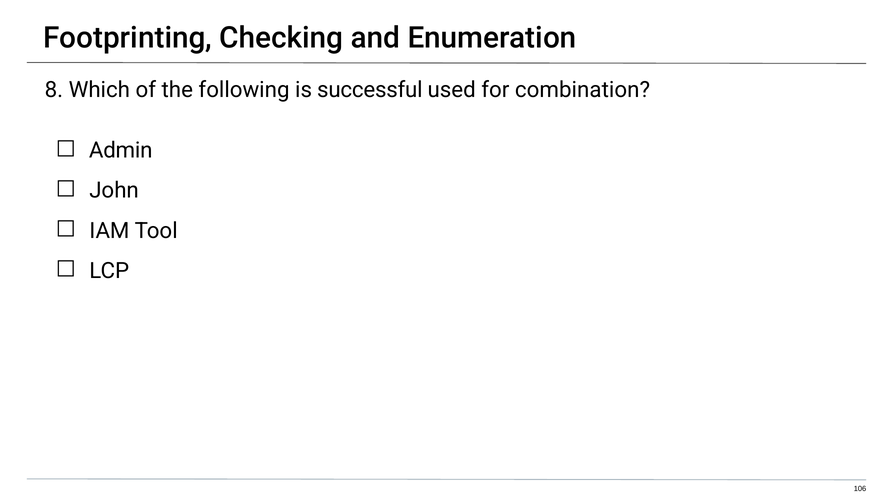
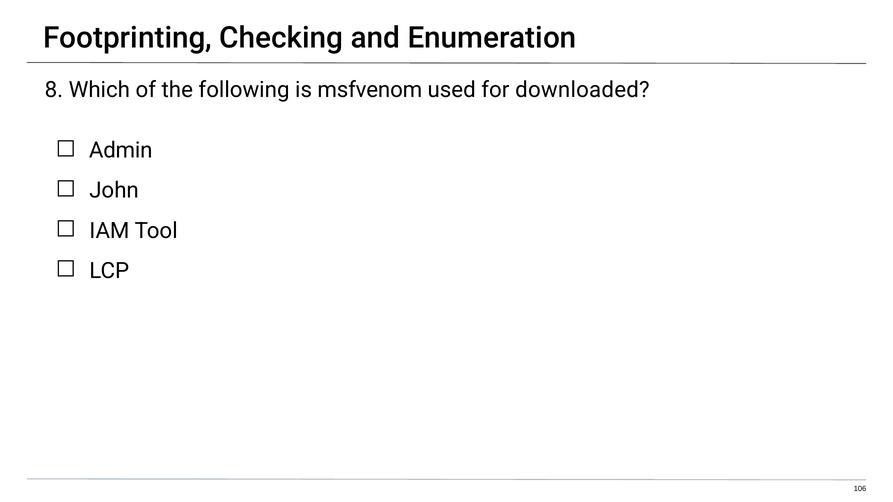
successful: successful -> msfvenom
combination: combination -> downloaded
